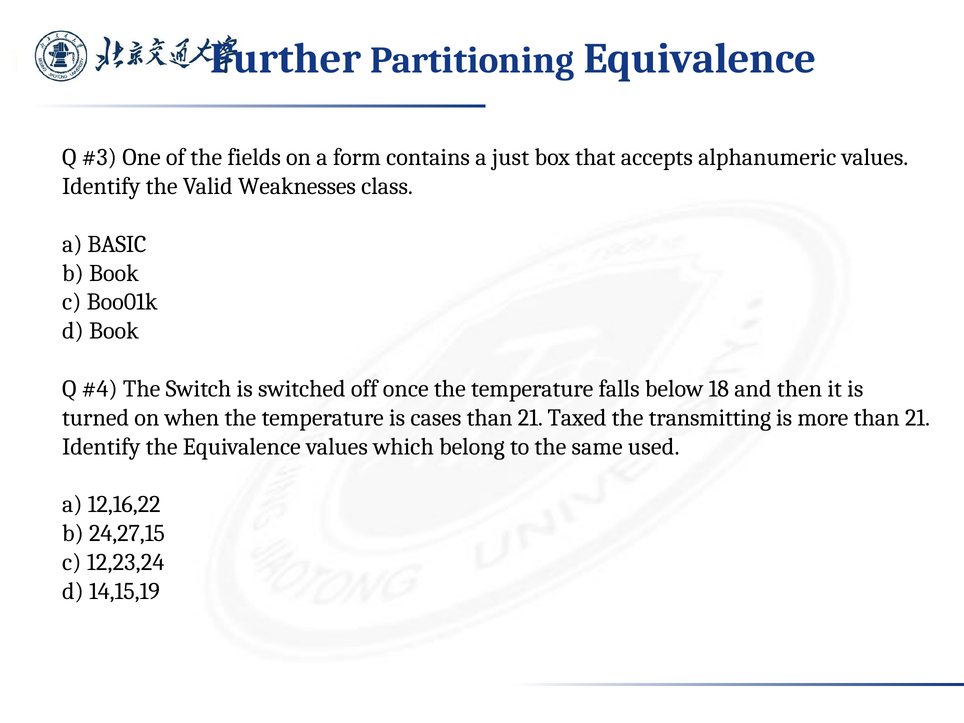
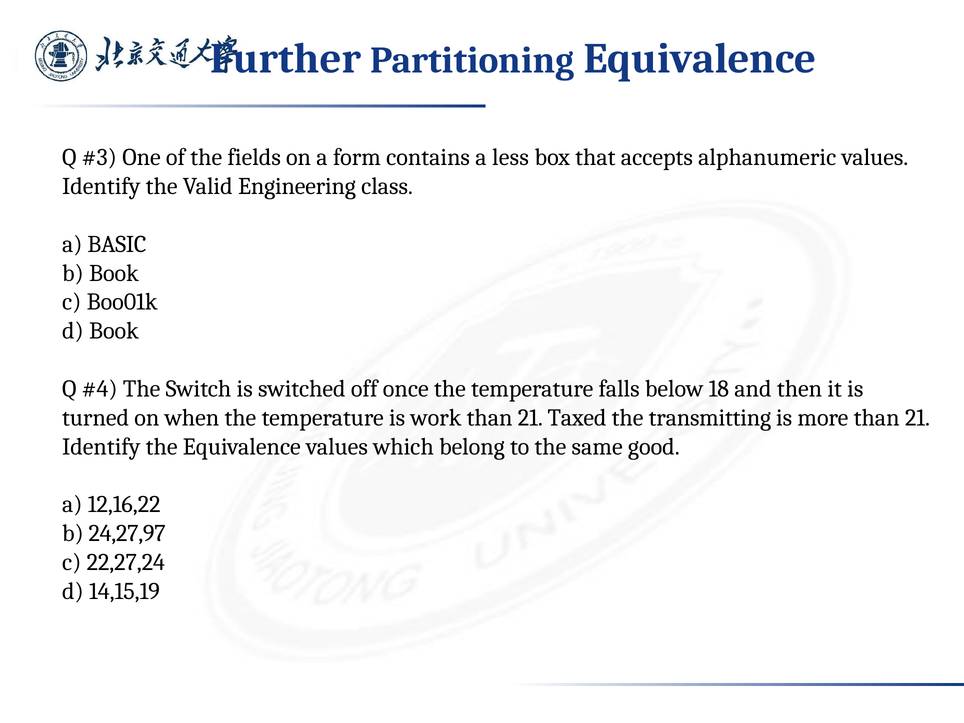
just: just -> less
Weaknesses: Weaknesses -> Engineering
cases: cases -> work
used: used -> good
24,27,15: 24,27,15 -> 24,27,97
12,23,24: 12,23,24 -> 22,27,24
